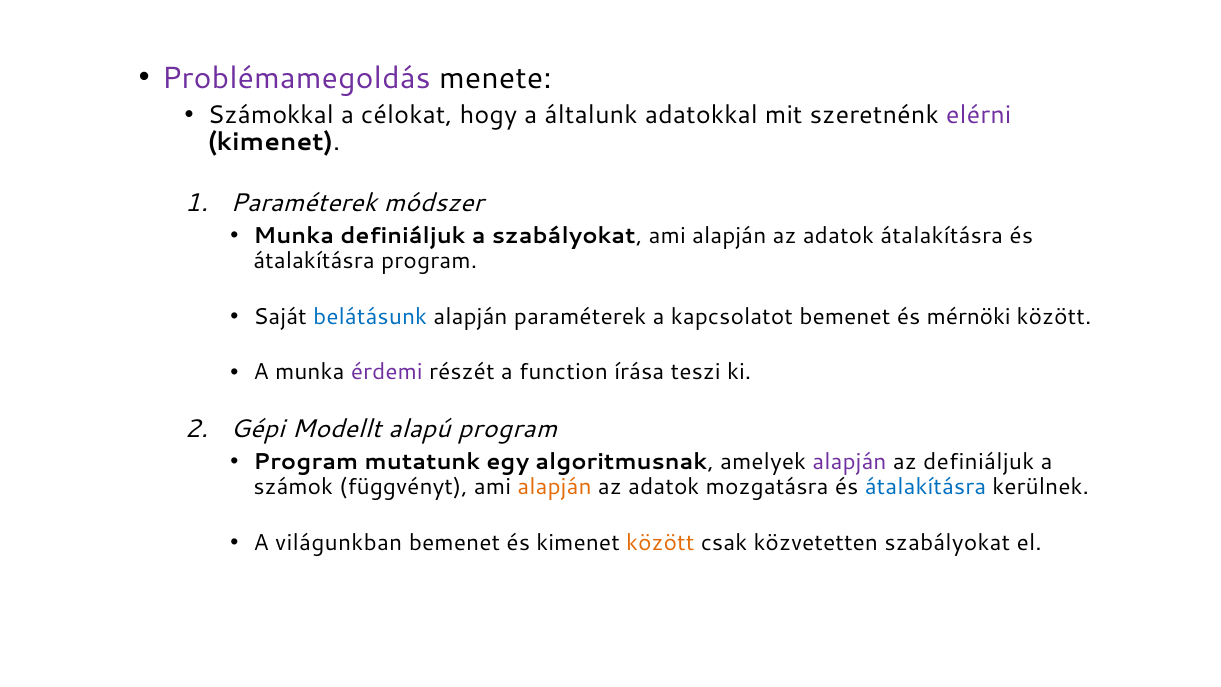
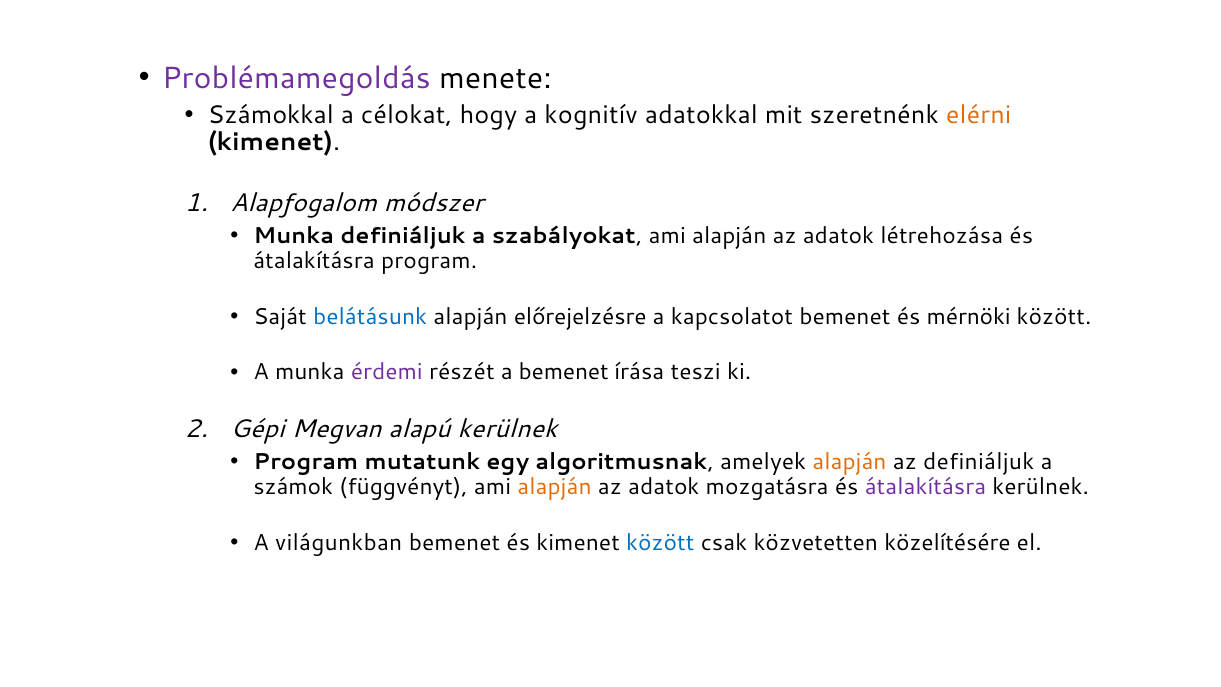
általunk: általunk -> kognitív
elérni colour: purple -> orange
Paraméterek at (304, 203): Paraméterek -> Alapfogalom
adatok átalakításra: átalakításra -> létrehozása
alapján paraméterek: paraméterek -> előrejelzésre
a function: function -> bemenet
Modellt: Modellt -> Megvan
alapú program: program -> kerülnek
alapján at (850, 462) colour: purple -> orange
átalakításra at (926, 487) colour: blue -> purple
között at (660, 542) colour: orange -> blue
közvetetten szabályokat: szabályokat -> közelítésére
